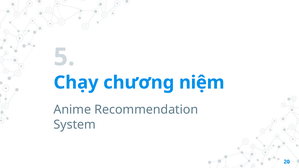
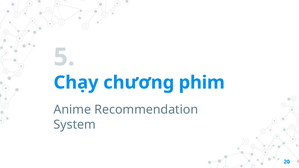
niệm: niệm -> phim
